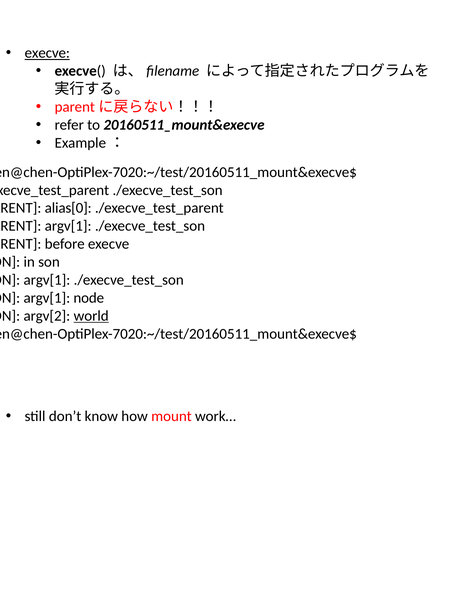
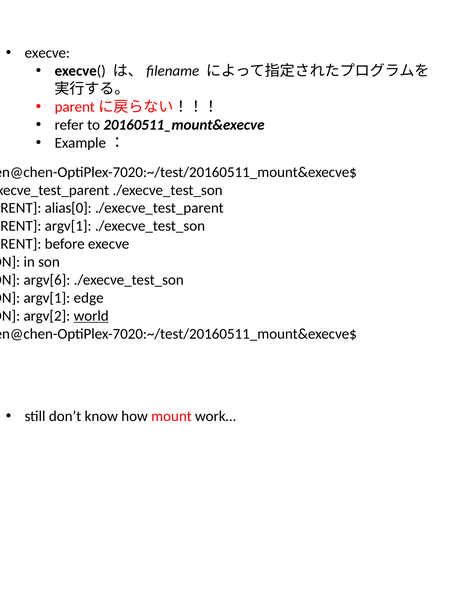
execve at (47, 53) underline: present -> none
argv[1 at (47, 280): argv[1 -> argv[6
node: node -> edge
